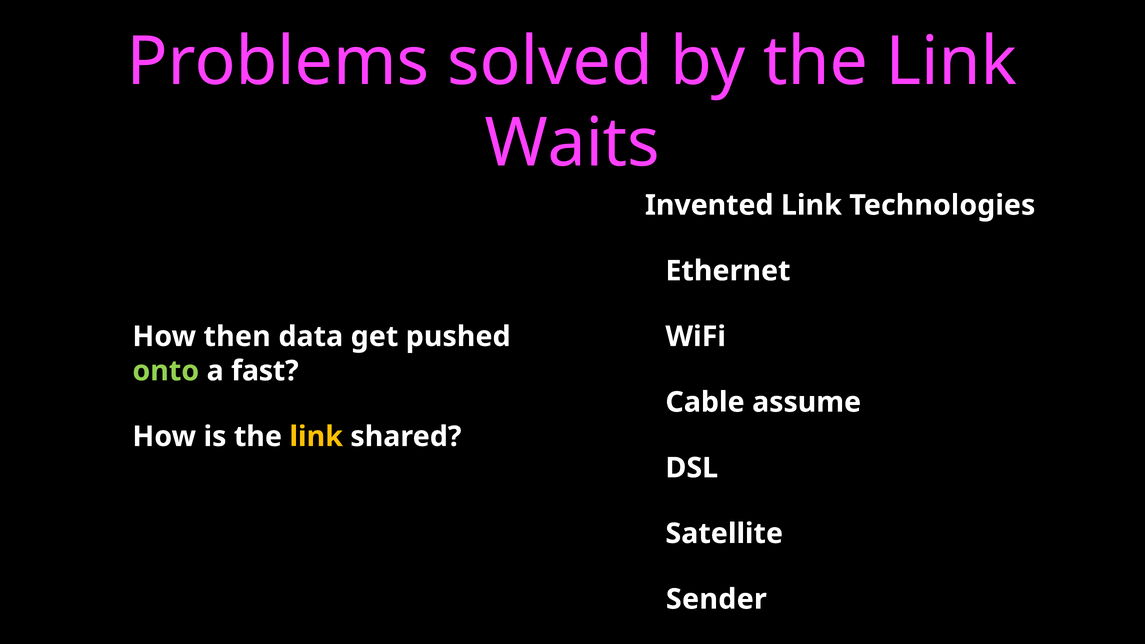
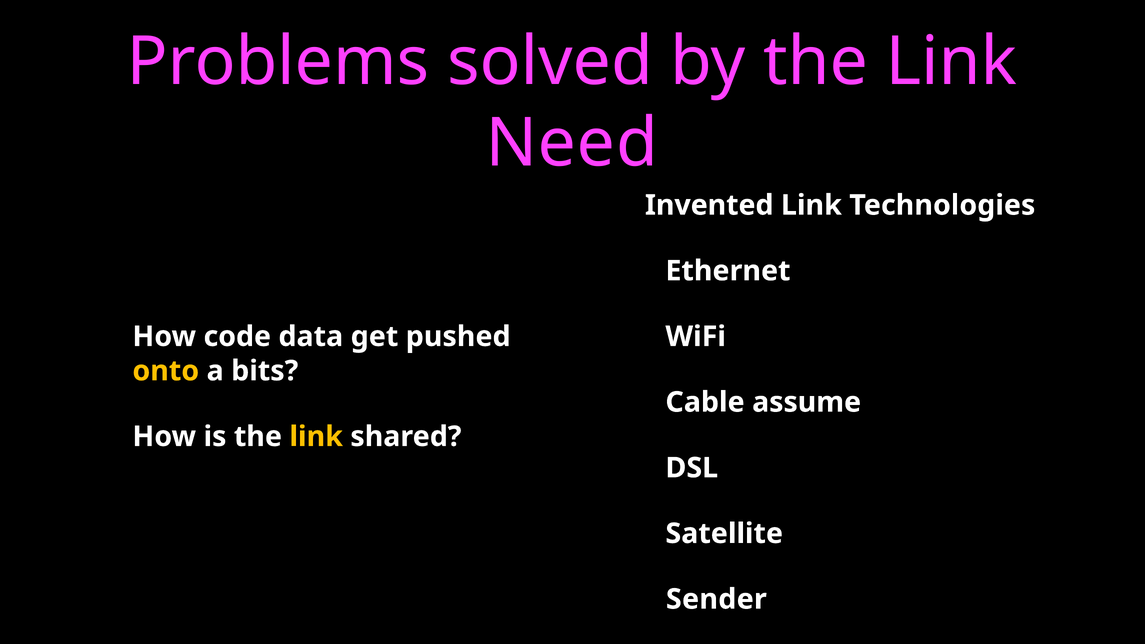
Waits: Waits -> Need
then: then -> code
onto colour: light green -> yellow
fast: fast -> bits
